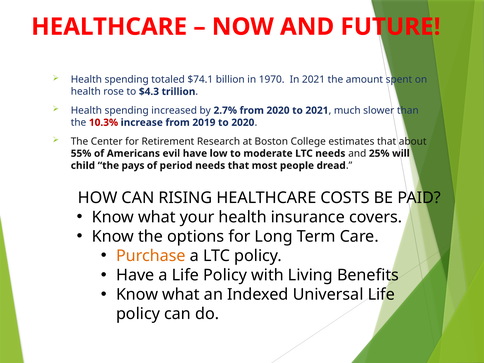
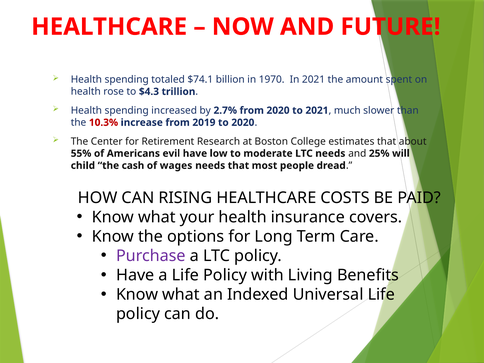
pays: pays -> cash
period: period -> wages
Purchase colour: orange -> purple
